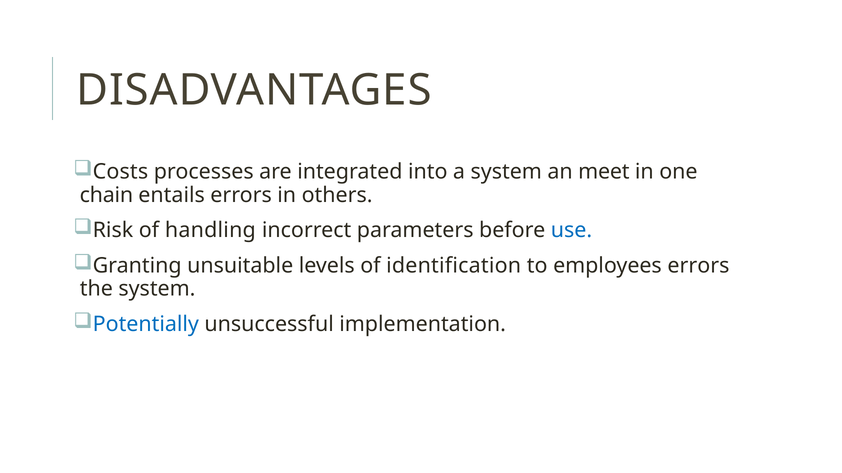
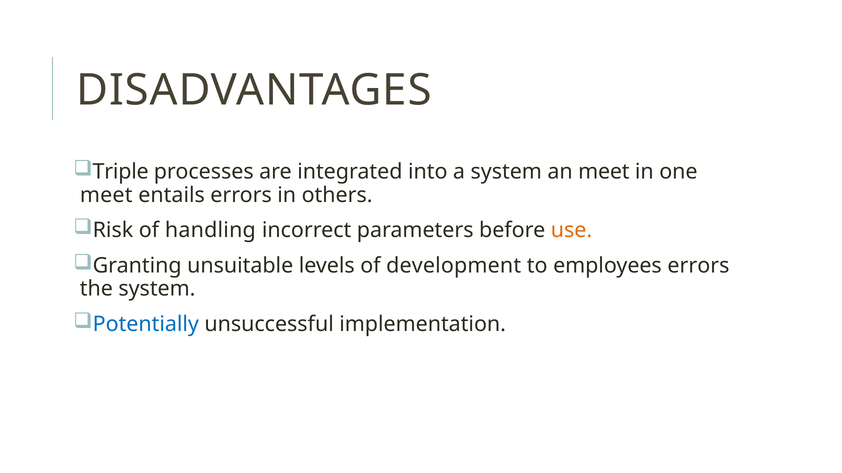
Costs: Costs -> Triple
chain at (106, 195): chain -> meet
use colour: blue -> orange
identification: identification -> development
